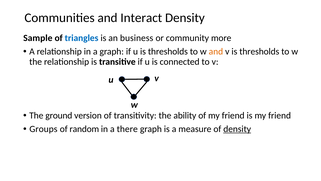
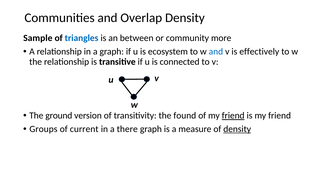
Interact: Interact -> Overlap
business: business -> between
u is thresholds: thresholds -> ecosystem
and at (216, 51) colour: orange -> blue
v is thresholds: thresholds -> effectively
ability: ability -> found
friend at (233, 115) underline: none -> present
random: random -> current
